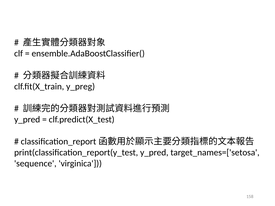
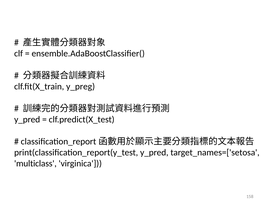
sequence: sequence -> multiclass
